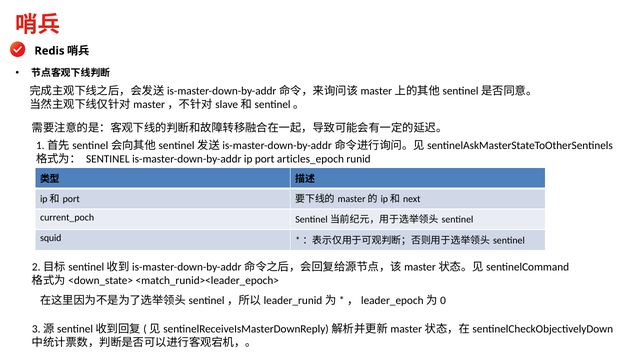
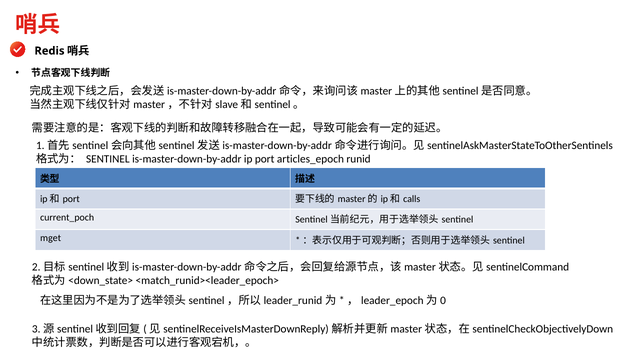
next: next -> calls
squid: squid -> mget
